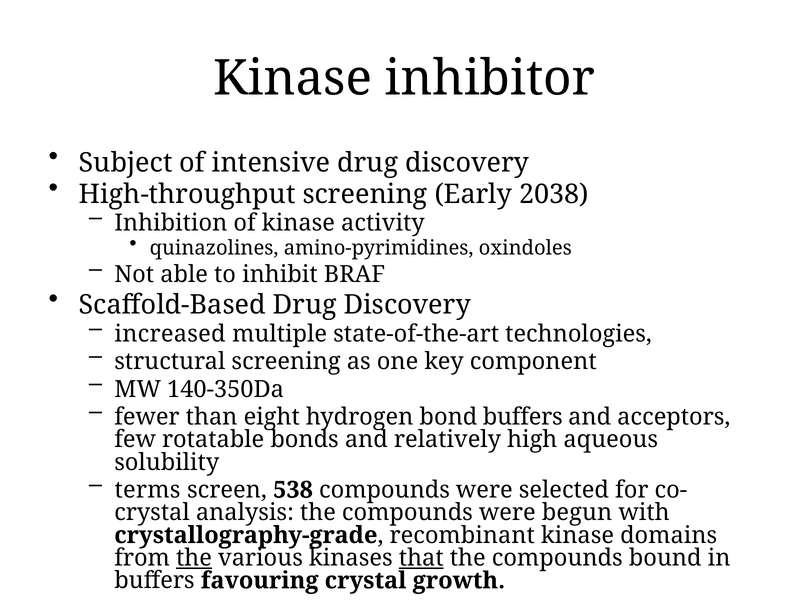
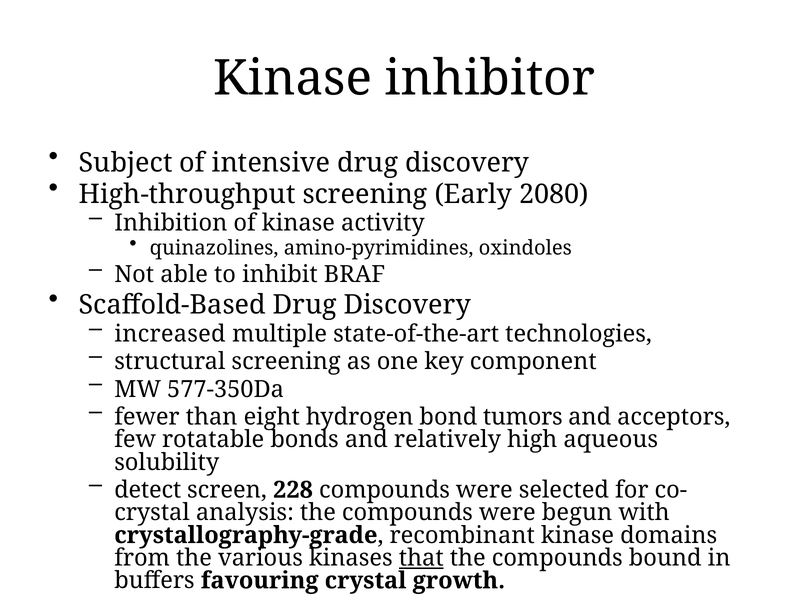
2038: 2038 -> 2080
140-350Da: 140-350Da -> 577-350Da
bond buffers: buffers -> tumors
terms: terms -> detect
538: 538 -> 228
the at (194, 558) underline: present -> none
